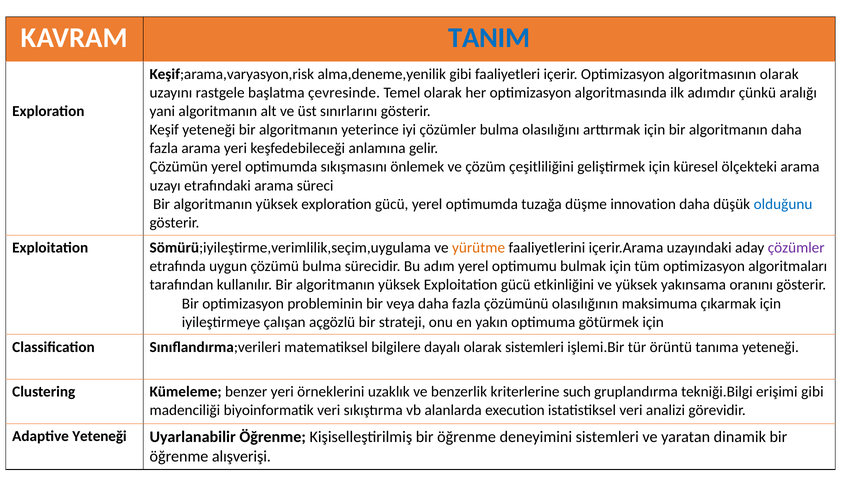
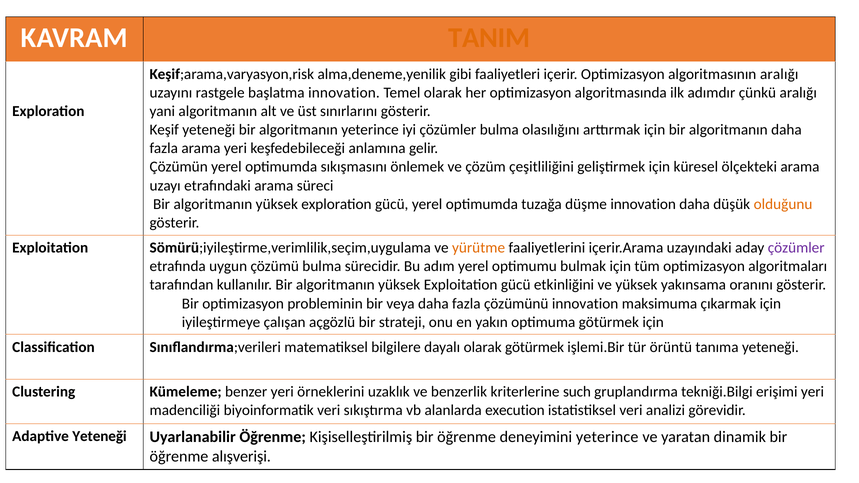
TANIM colour: blue -> orange
algoritmasının olarak: olarak -> aralığı
başlatma çevresinde: çevresinde -> innovation
olduğunu colour: blue -> orange
çözümünü olasılığının: olasılığının -> innovation
olarak sistemleri: sistemleri -> götürmek
erişimi gibi: gibi -> yeri
deneyimini sistemleri: sistemleri -> yeterince
